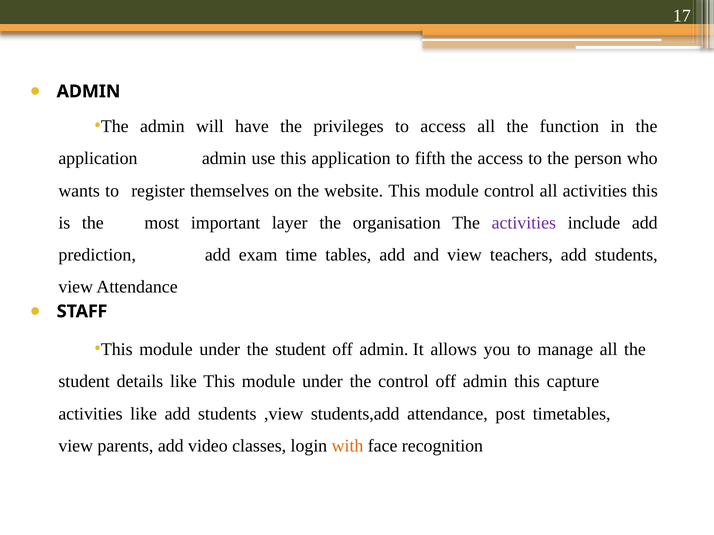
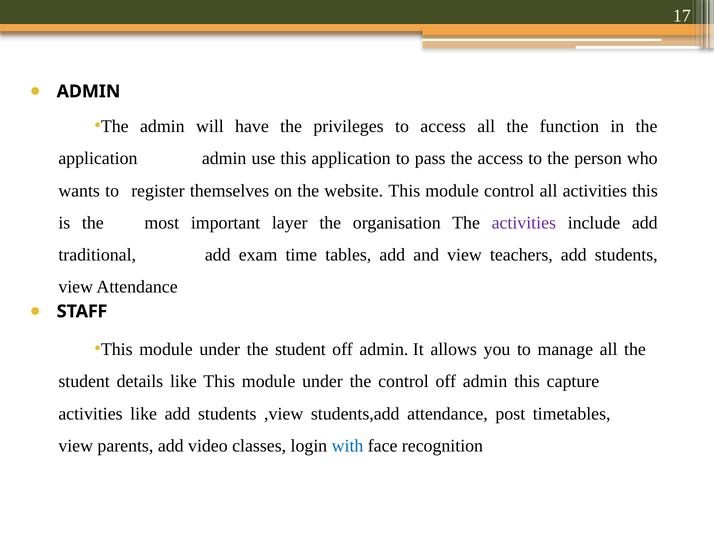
fifth: fifth -> pass
prediction: prediction -> traditional
with colour: orange -> blue
